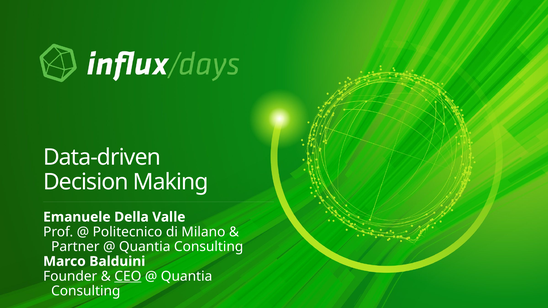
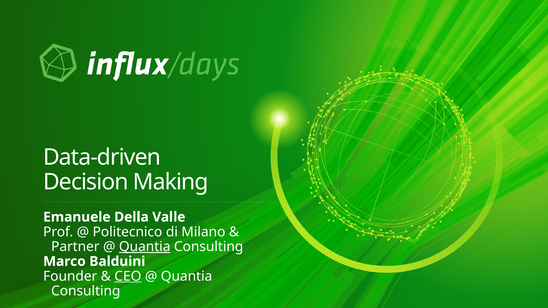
Quantia at (145, 247) underline: none -> present
